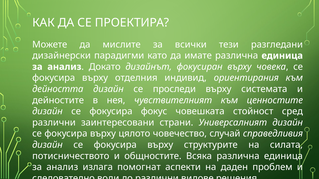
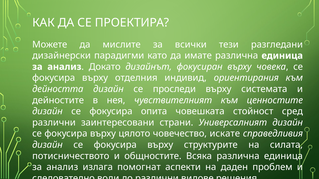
фокус: фокус -> опита
случай: случай -> искате
